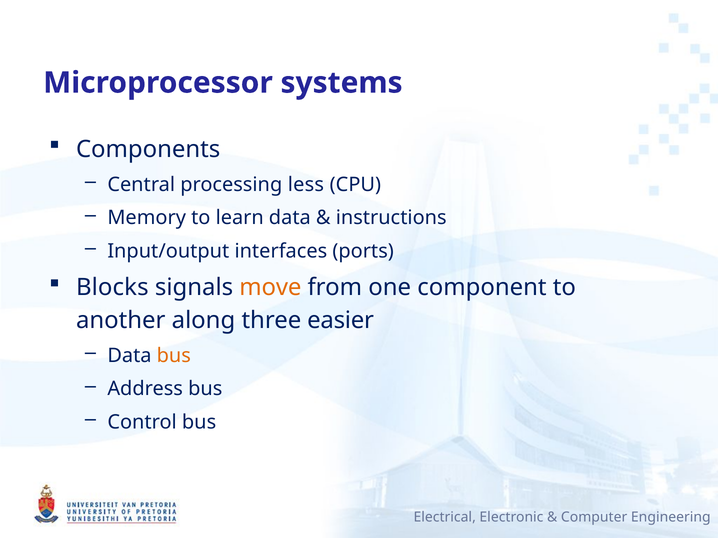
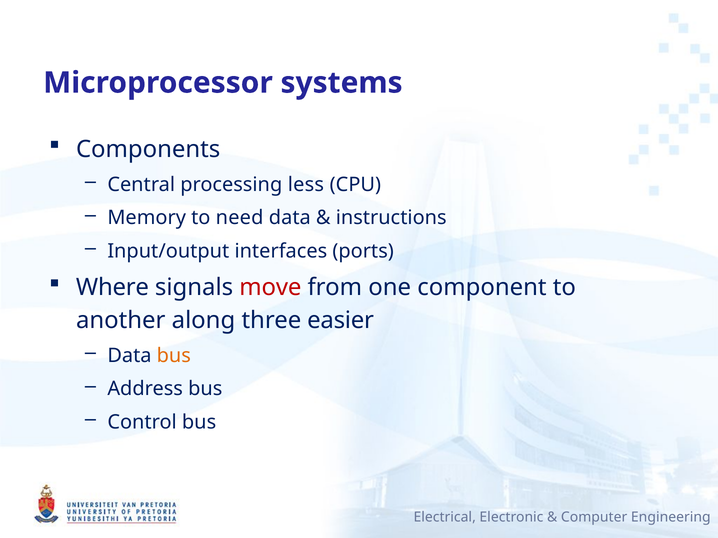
learn: learn -> need
Blocks: Blocks -> Where
move colour: orange -> red
